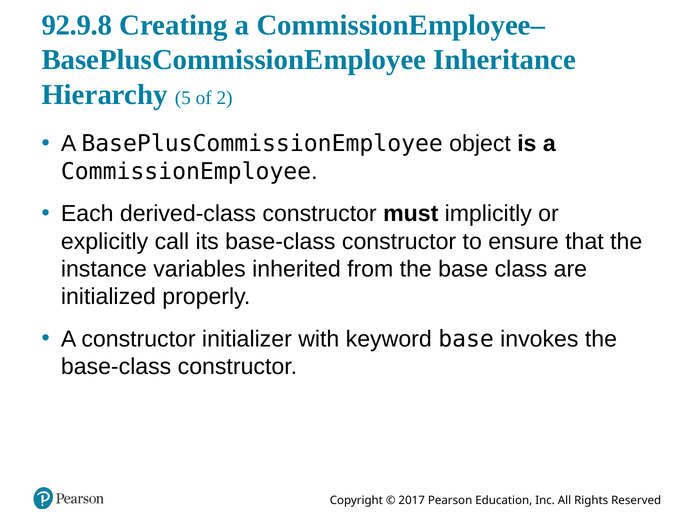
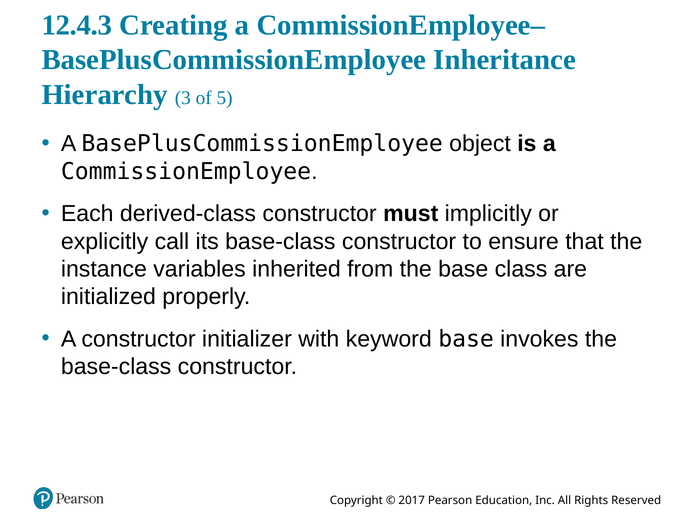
92.9.8: 92.9.8 -> 12.4.3
5: 5 -> 3
2: 2 -> 5
